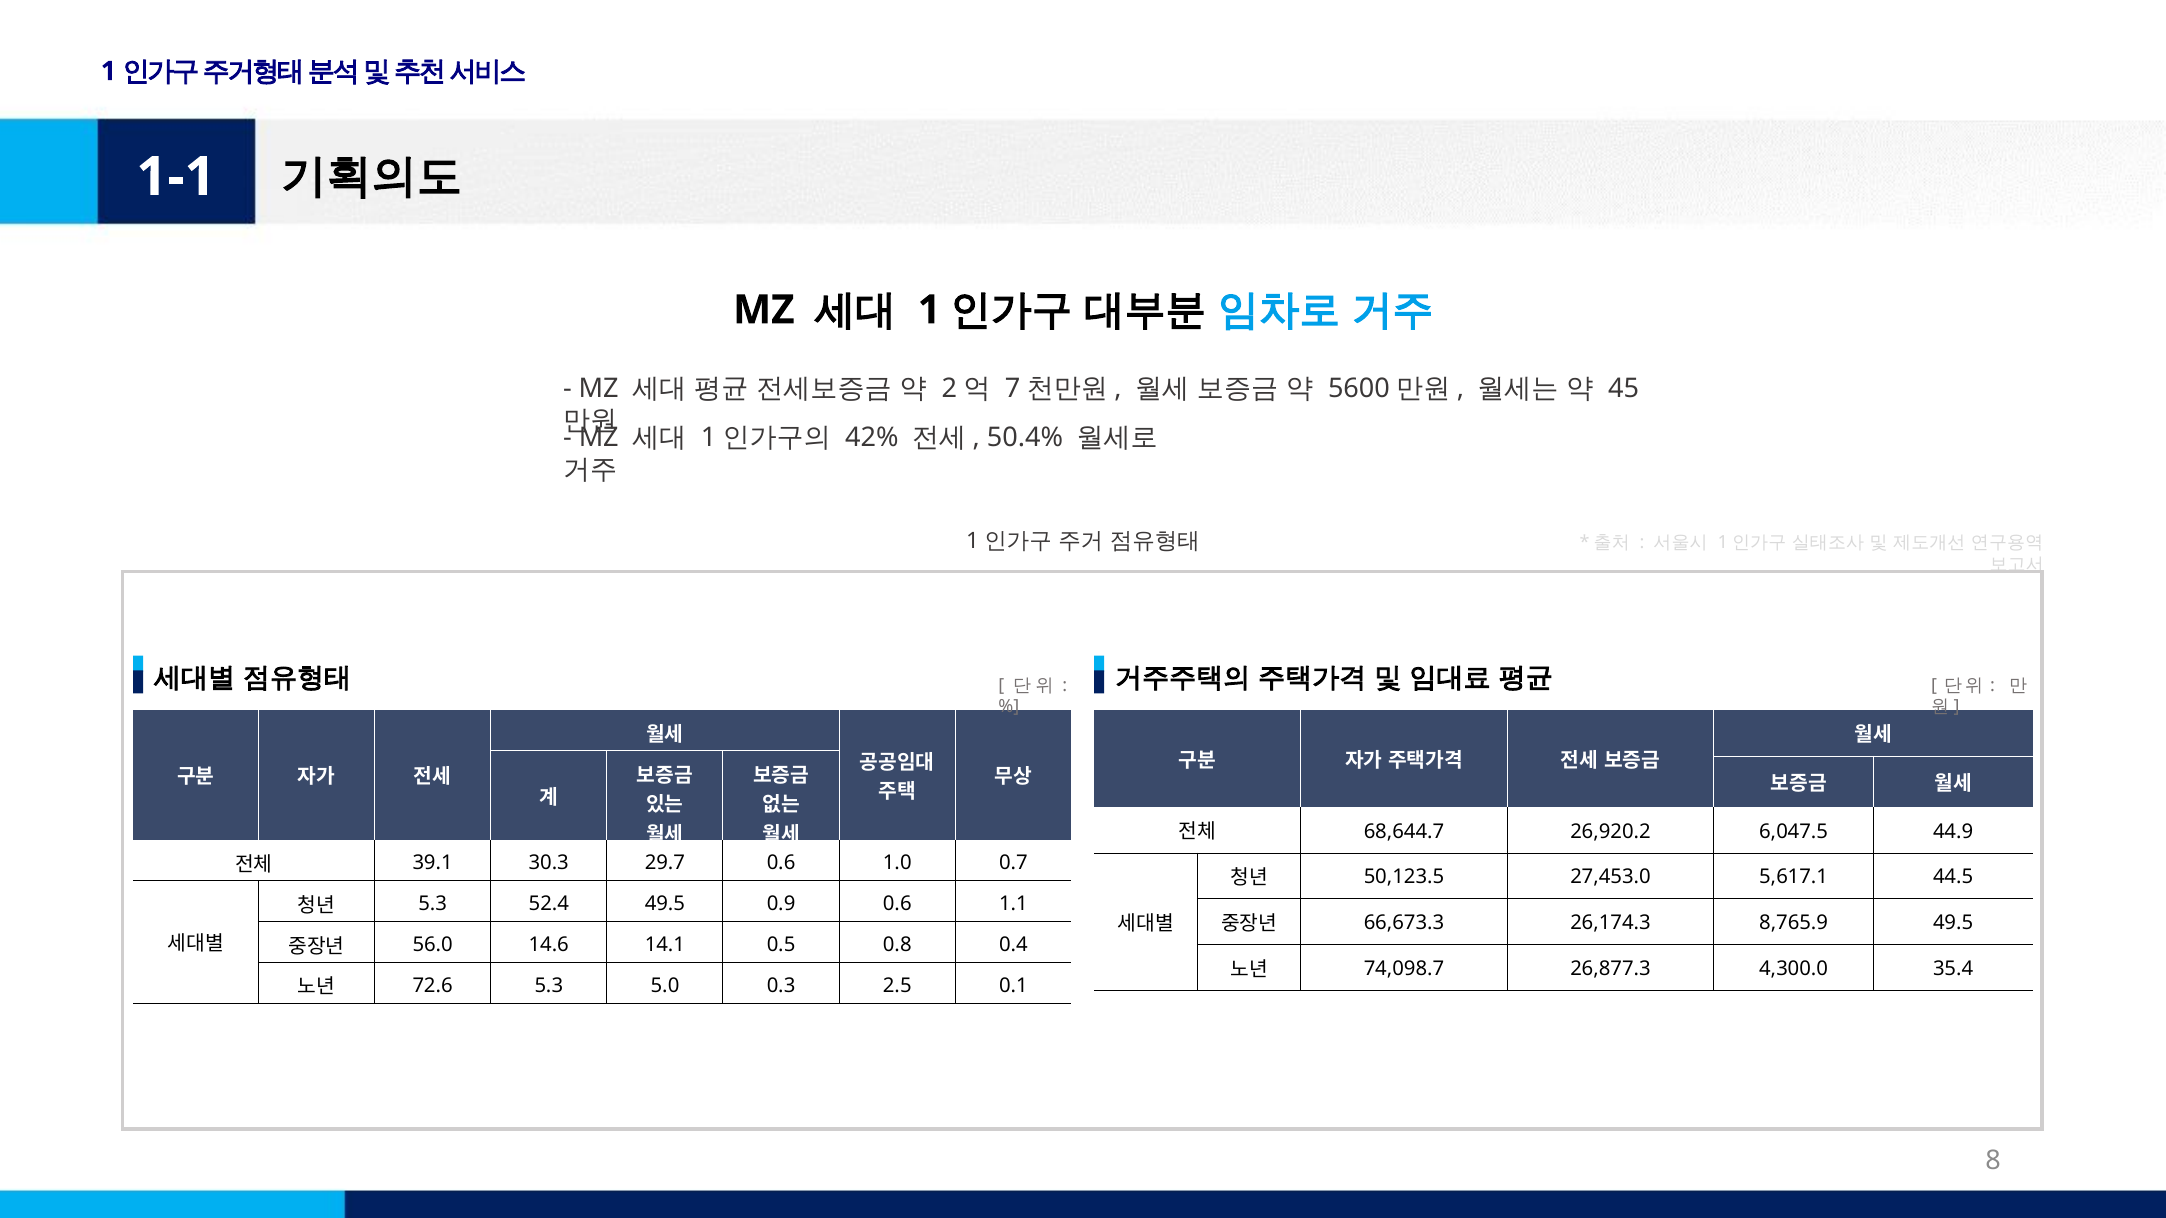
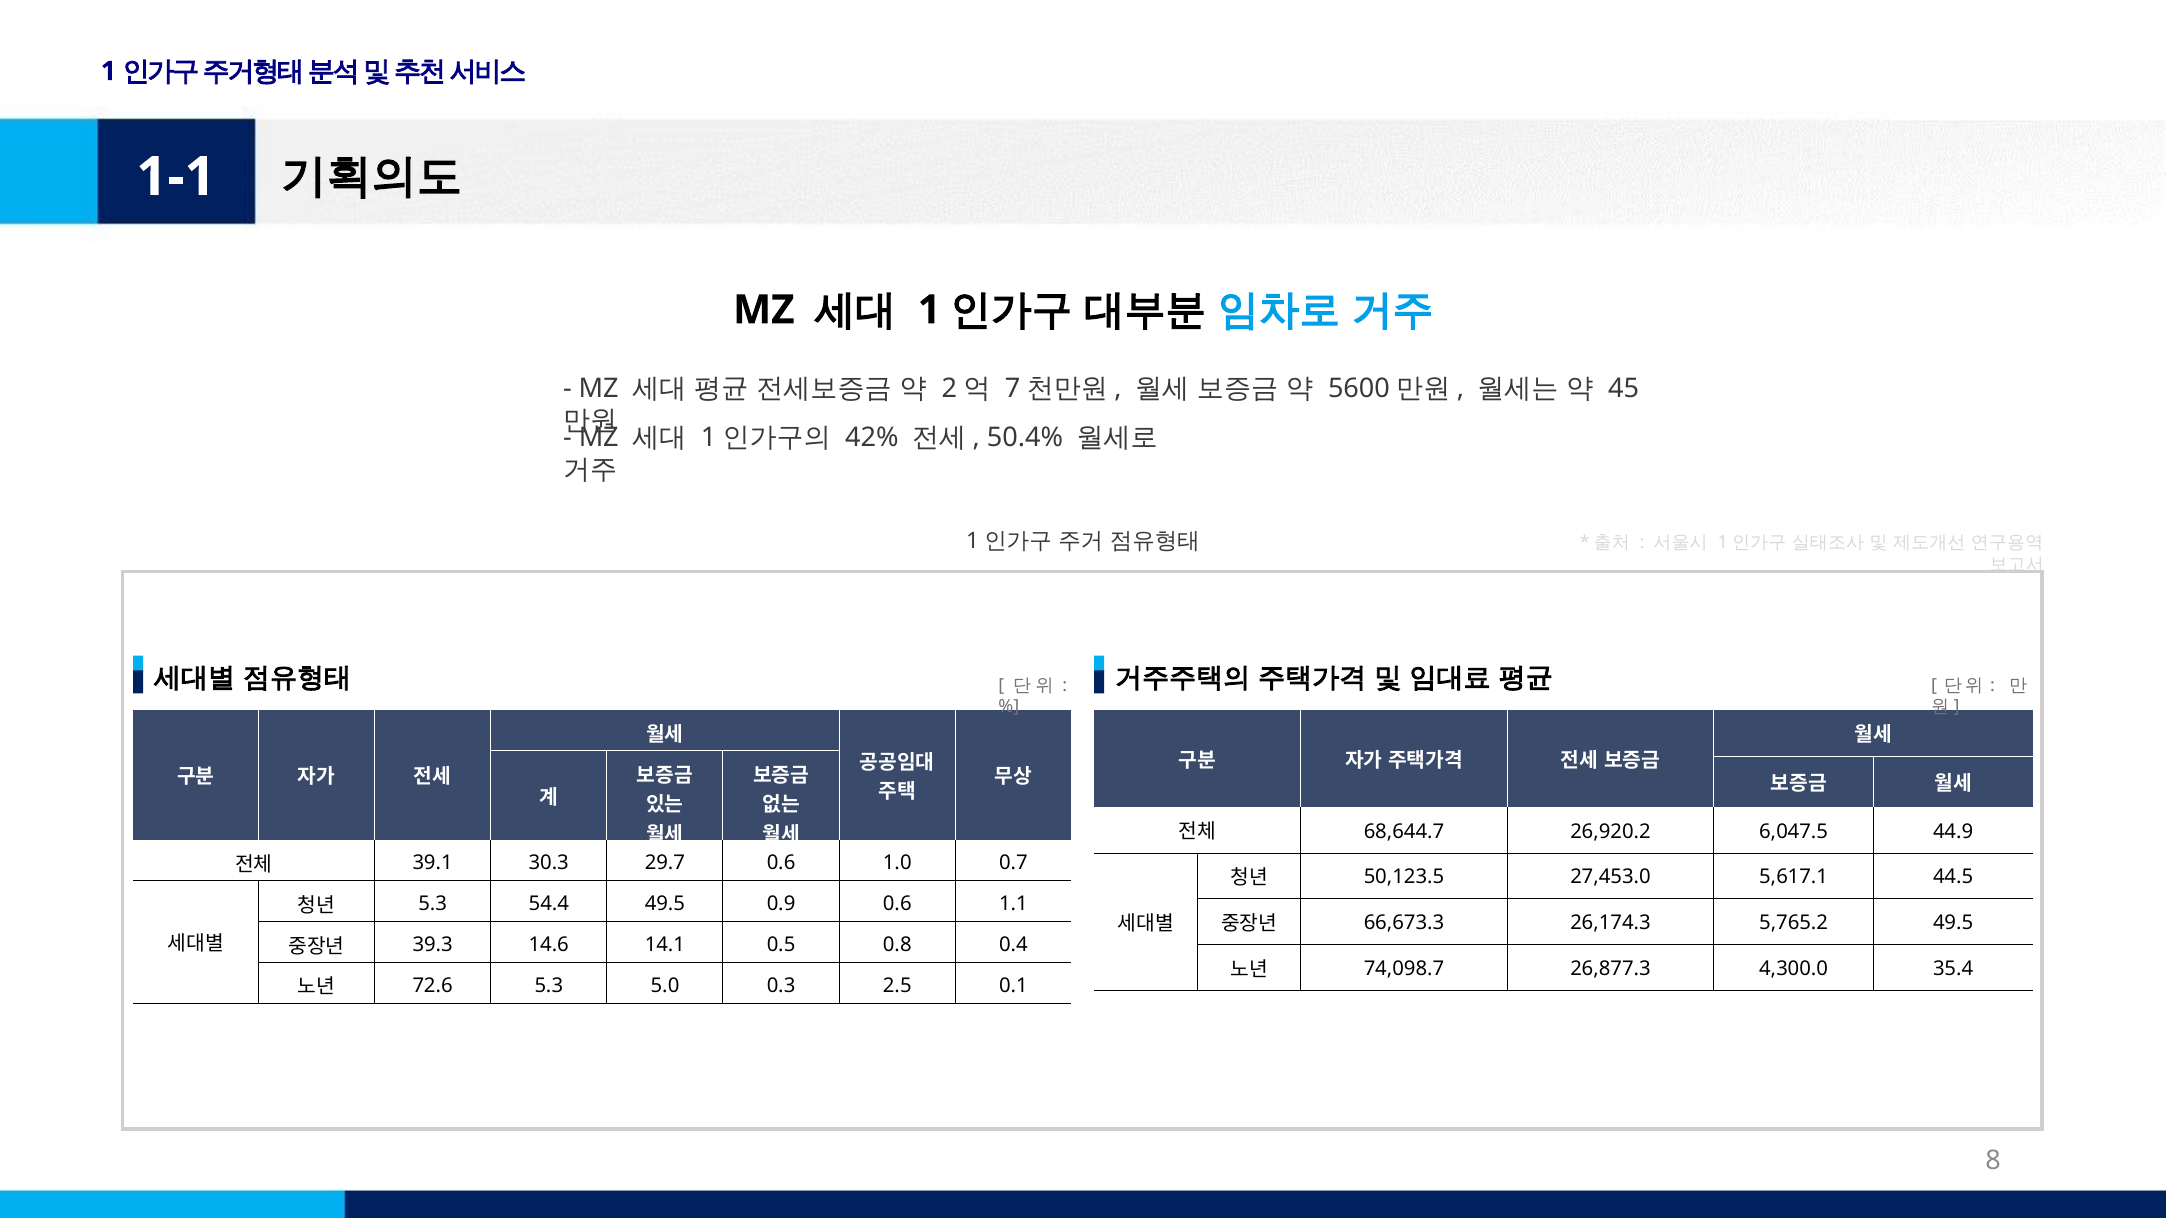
52.4: 52.4 -> 54.4
8,765.9: 8,765.9 -> 5,765.2
56.0: 56.0 -> 39.3
